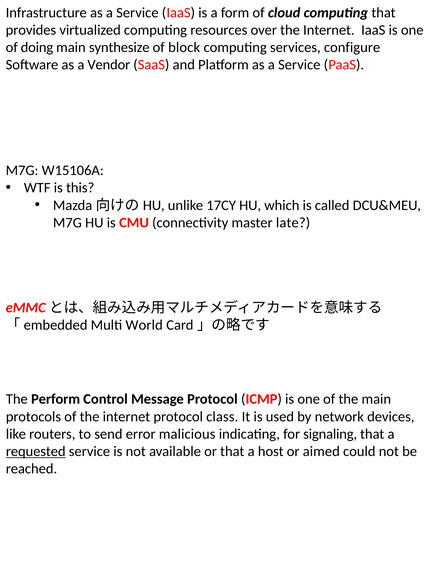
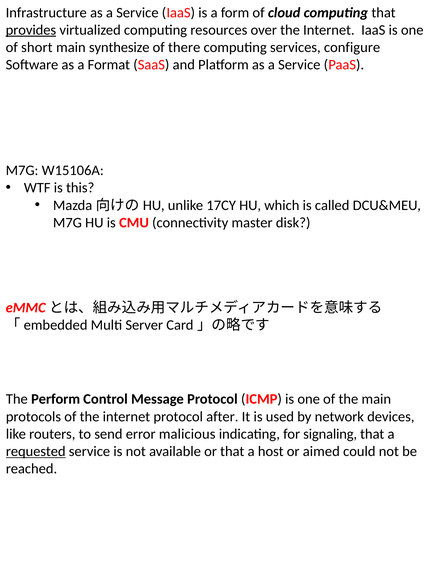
provides underline: none -> present
doing: doing -> short
block: block -> there
Vendor: Vendor -> Format
late: late -> disk
World: World -> Server
class: class -> after
